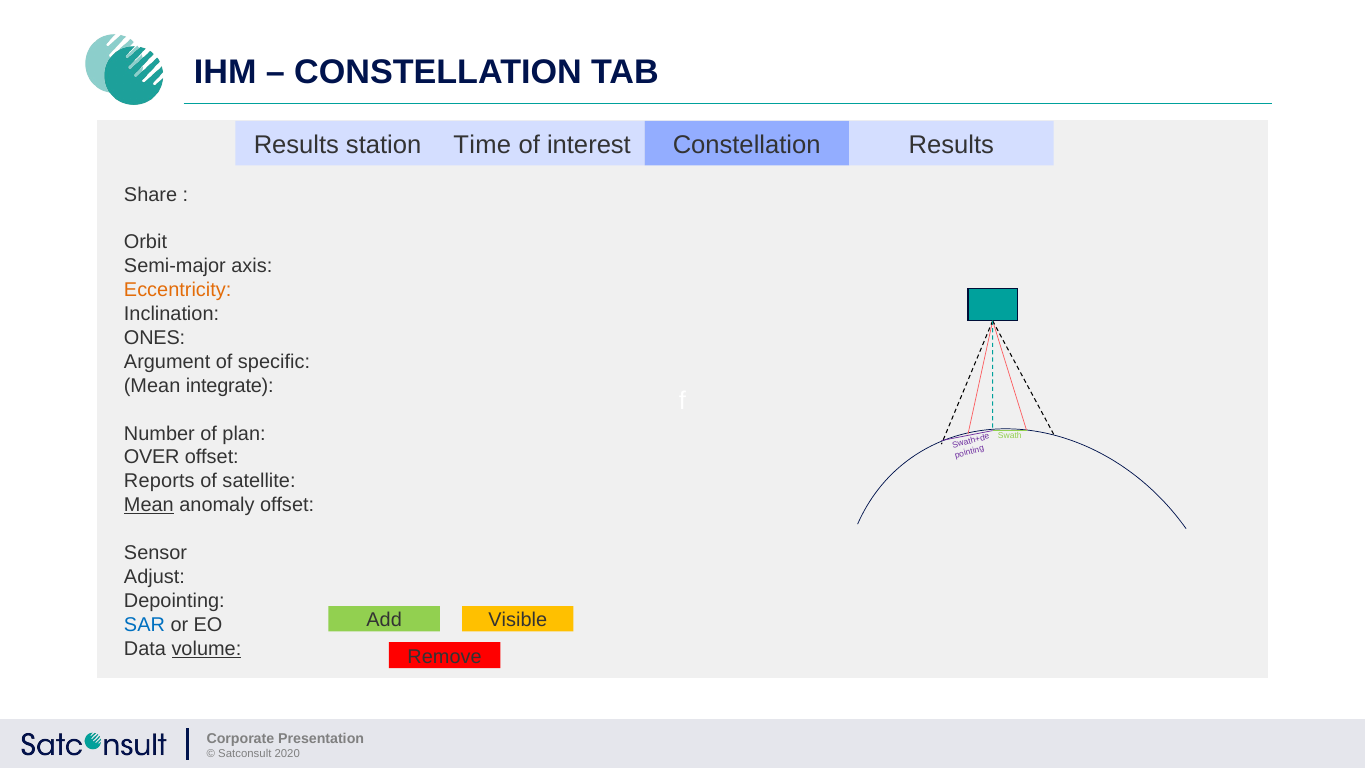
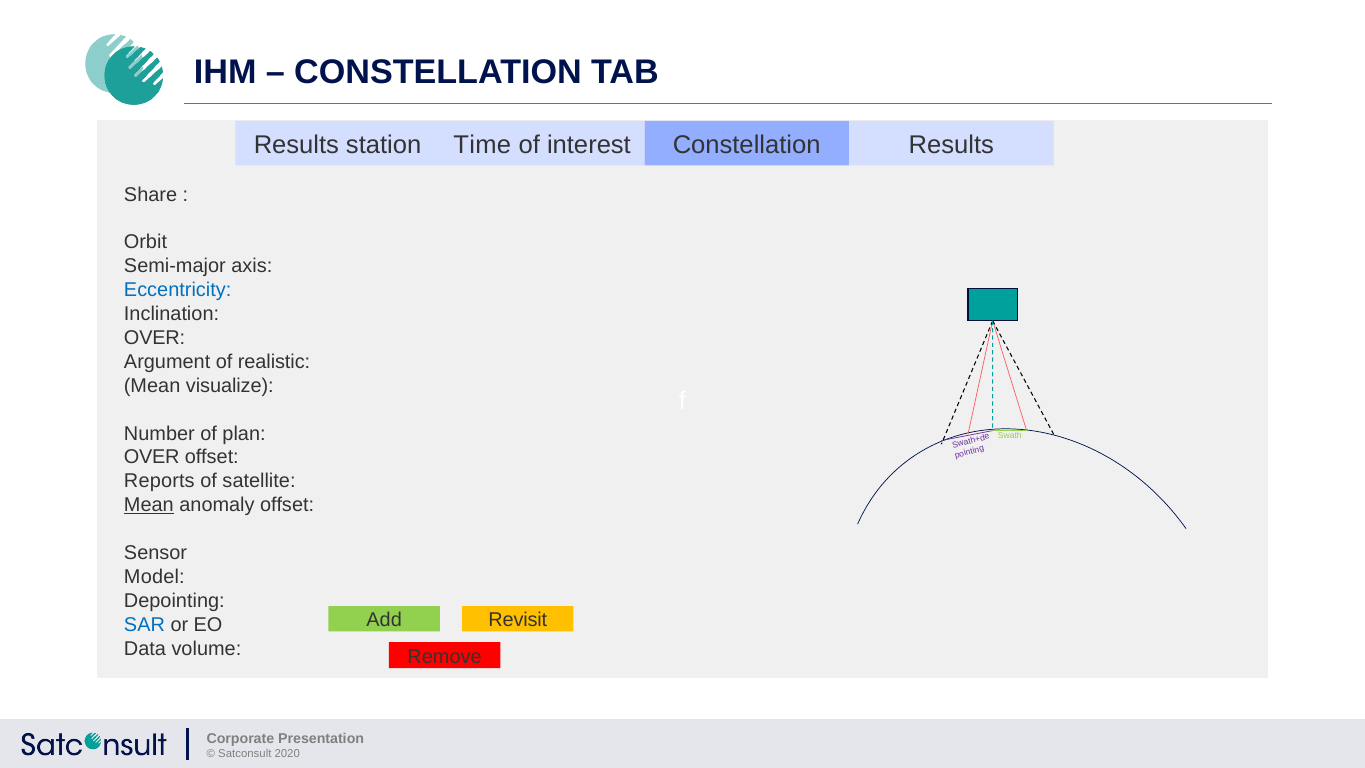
Eccentricity colour: orange -> blue
ONES at (155, 338): ONES -> OVER
specific: specific -> realistic
integrate: integrate -> visualize
Adjust: Adjust -> Model
Visible: Visible -> Revisit
volume underline: present -> none
